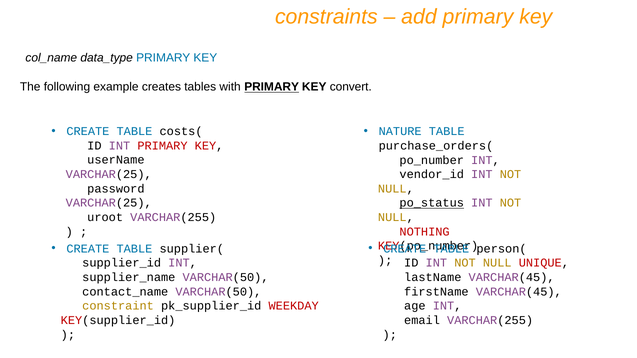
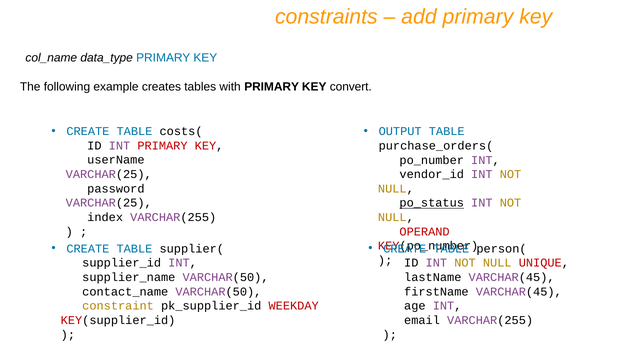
PRIMARY at (272, 87) underline: present -> none
NATURE: NATURE -> OUTPUT
uroot: uroot -> index
NOTHING: NOTHING -> OPERAND
